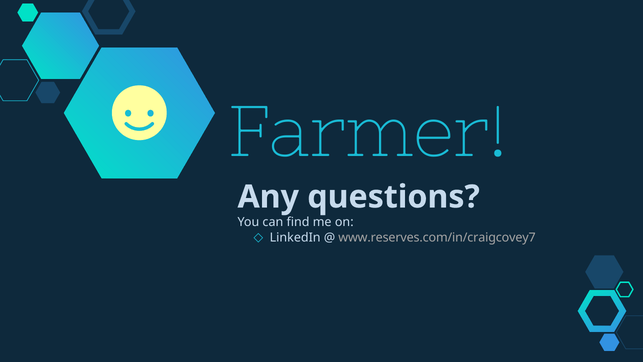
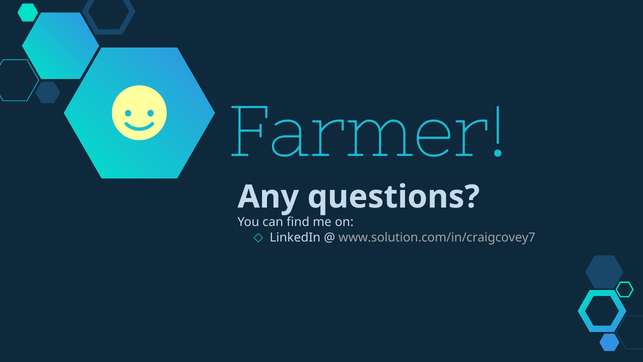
www.reserves.com/in/craigcovey7: www.reserves.com/in/craigcovey7 -> www.solution.com/in/craigcovey7
